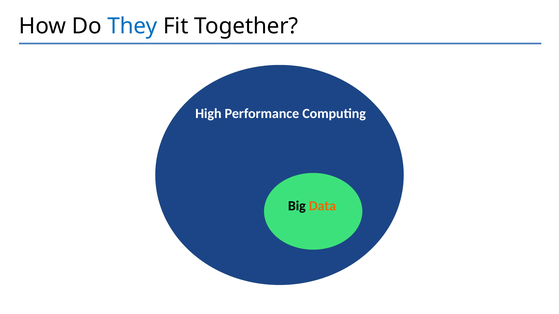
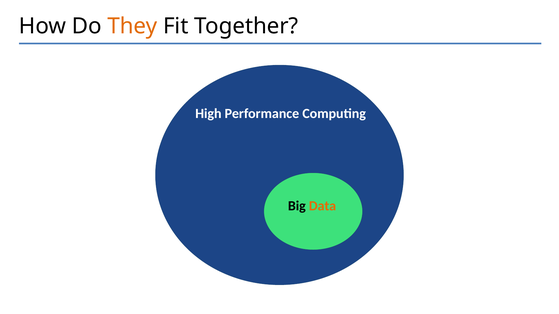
They colour: blue -> orange
